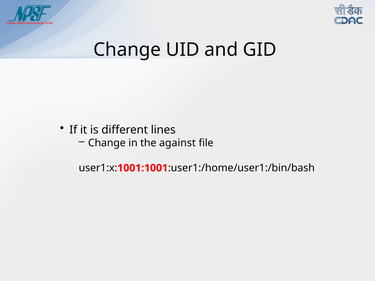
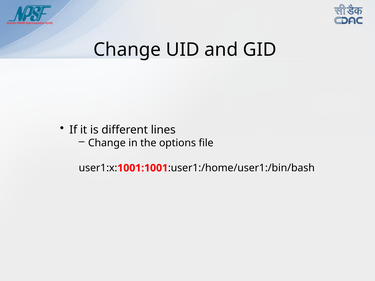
against: against -> options
